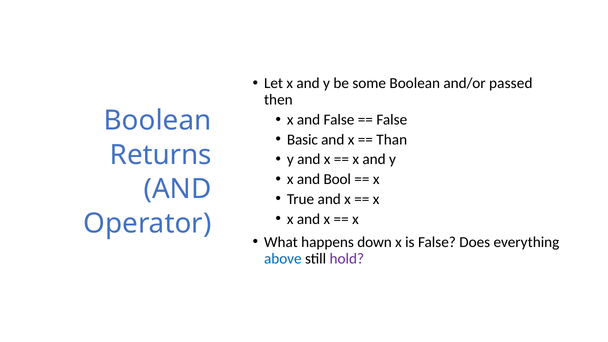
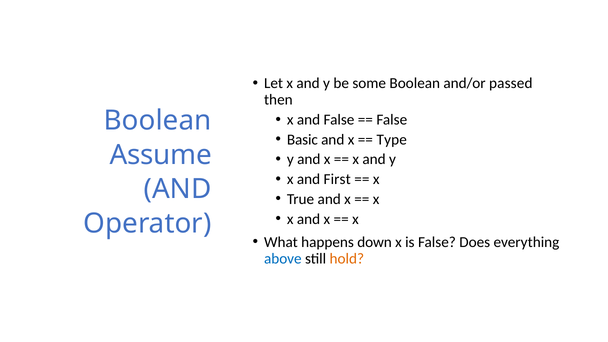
Than: Than -> Type
Returns: Returns -> Assume
Bool: Bool -> First
hold colour: purple -> orange
